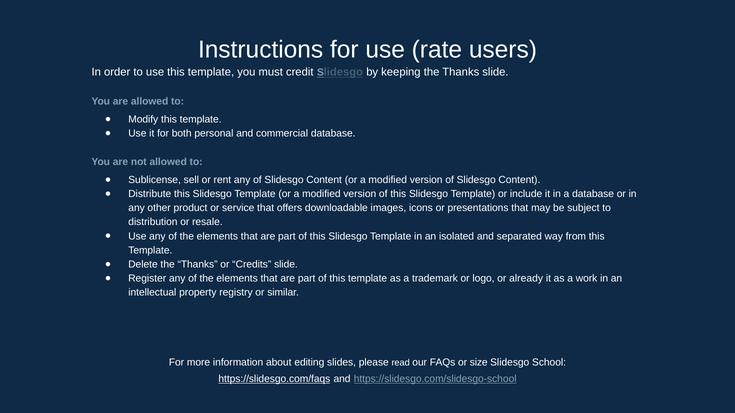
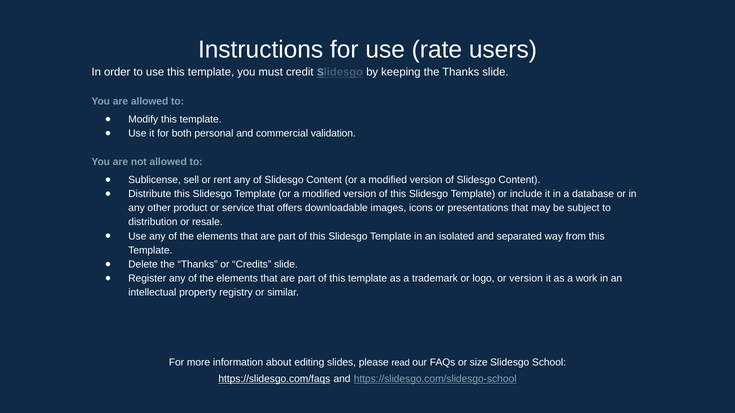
commercial database: database -> validation
or already: already -> version
